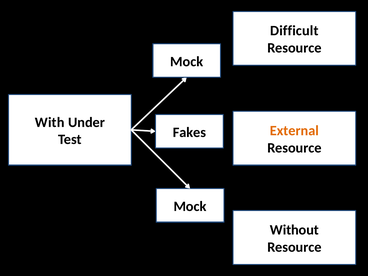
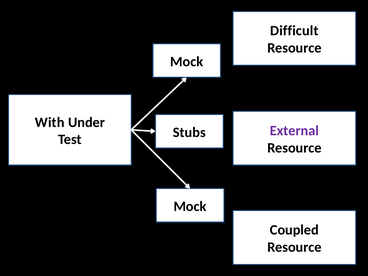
External colour: orange -> purple
Fakes: Fakes -> Stubs
Without: Without -> Coupled
